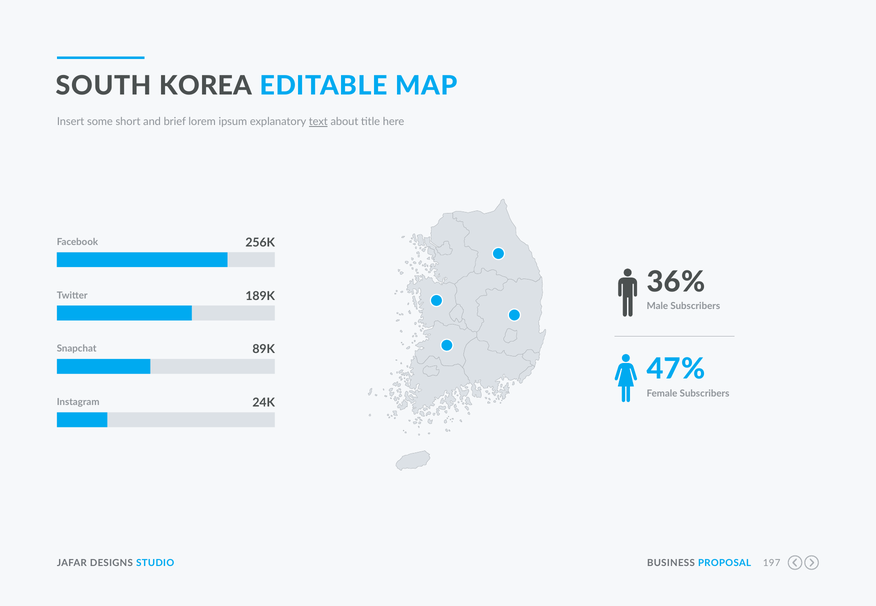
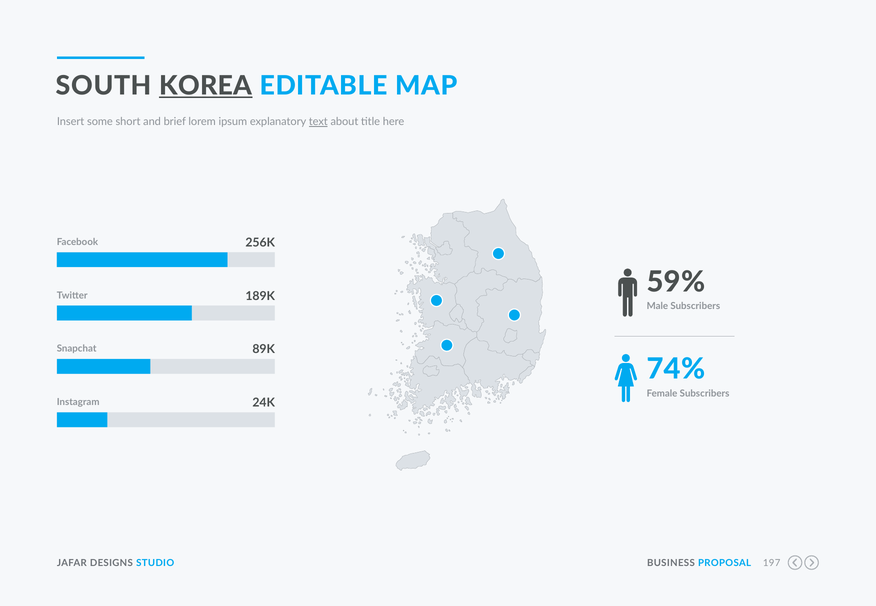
KOREA underline: none -> present
36%: 36% -> 59%
47%: 47% -> 74%
